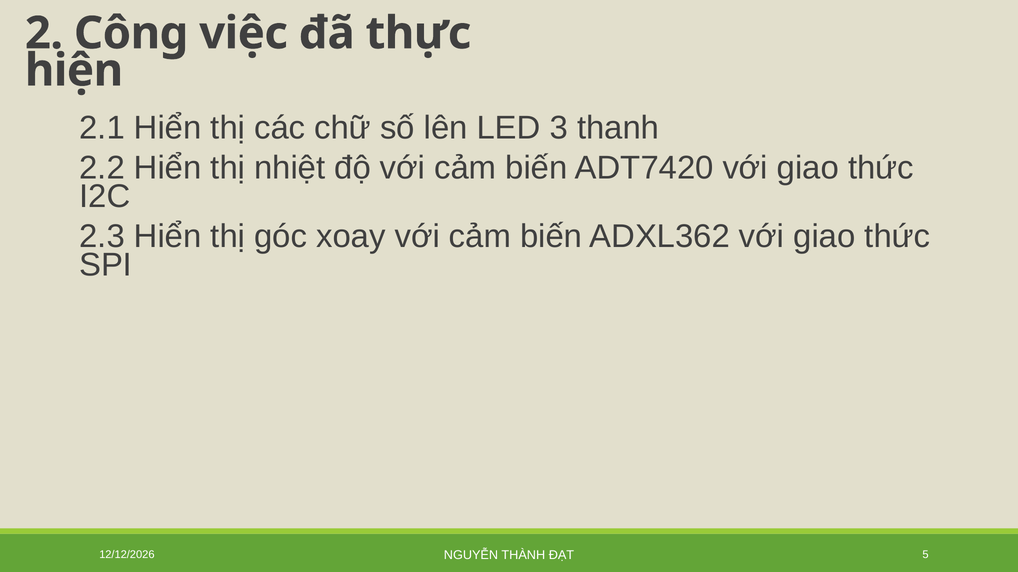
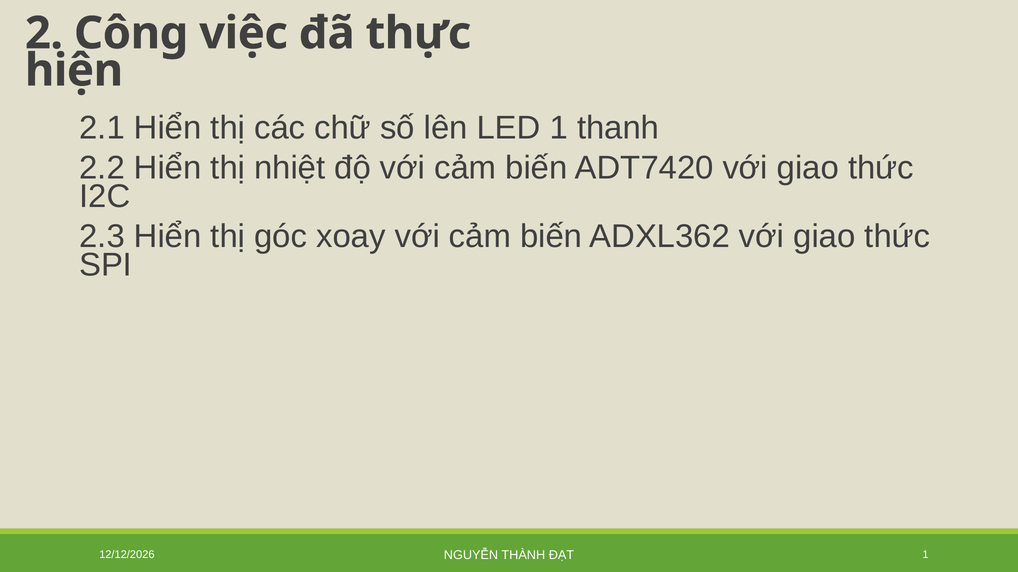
LED 3: 3 -> 1
ĐẠT 5: 5 -> 1
